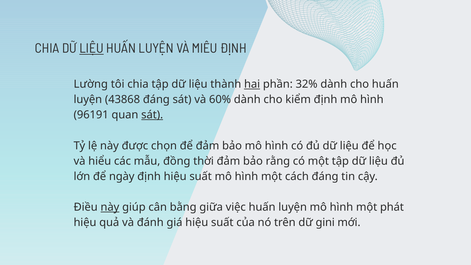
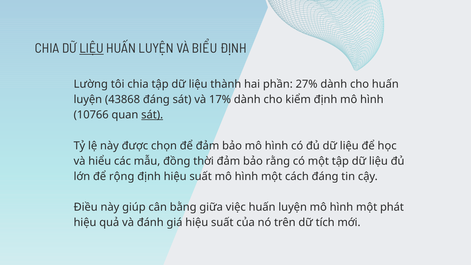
MIÊU: MIÊU -> BIỂU
hai underline: present -> none
32%: 32% -> 27%
60%: 60% -> 17%
96191: 96191 -> 10766
ngày: ngày -> rộng
này at (110, 207) underline: present -> none
gini: gini -> tích
